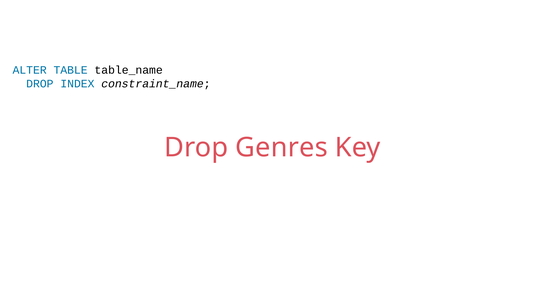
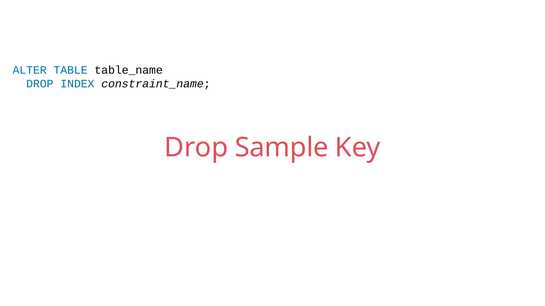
Genres: Genres -> Sample
